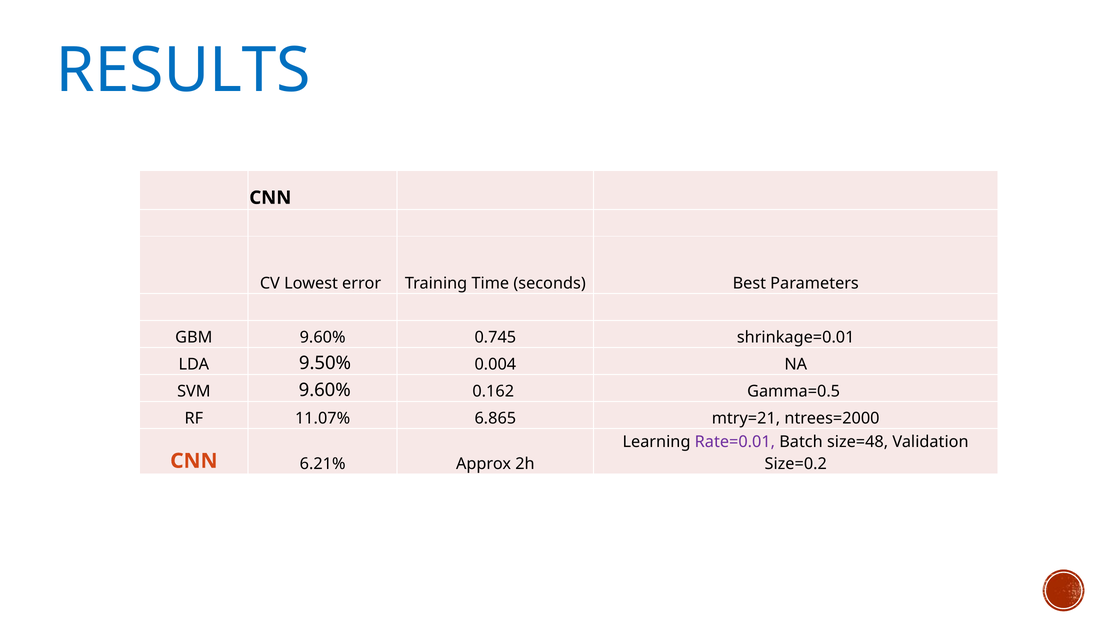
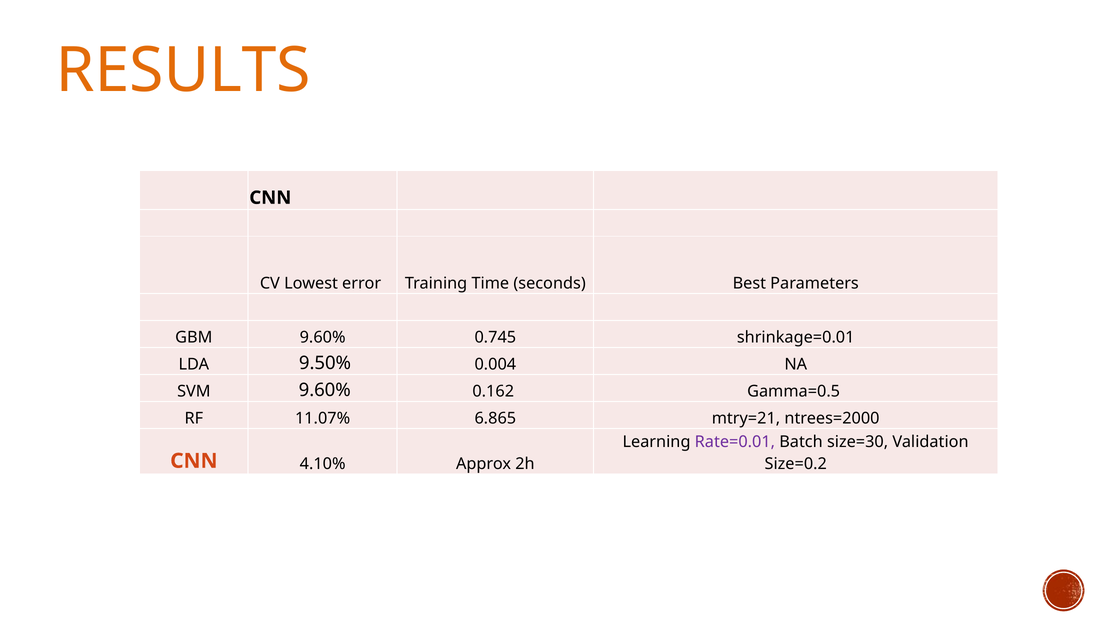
RESULTS colour: blue -> orange
size=48: size=48 -> size=30
6.21%: 6.21% -> 4.10%
